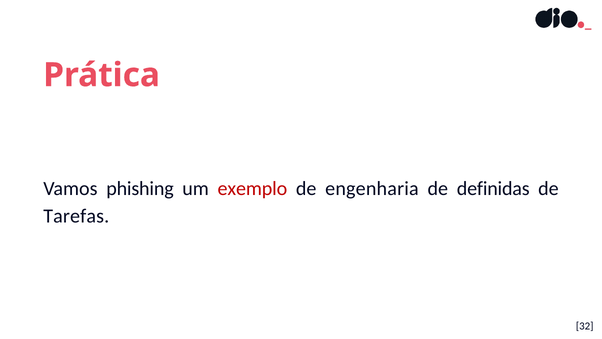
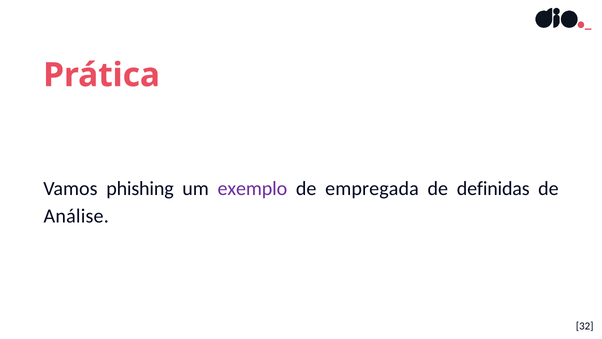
exemplo colour: red -> purple
engenharia: engenharia -> empregada
Tarefas: Tarefas -> Análise
